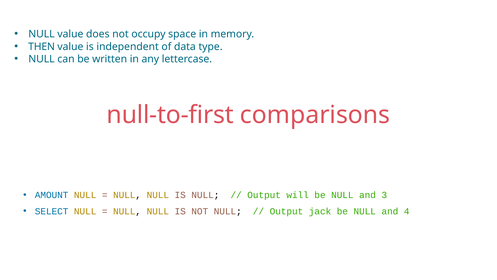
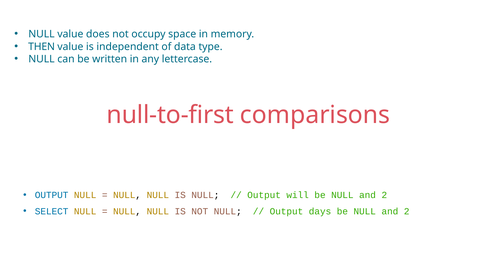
AMOUNT at (52, 195): AMOUNT -> OUTPUT
3 at (384, 195): 3 -> 2
jack: jack -> days
4 at (407, 211): 4 -> 2
